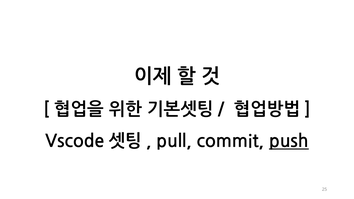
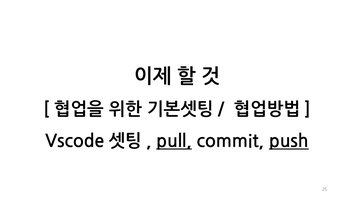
pull underline: none -> present
